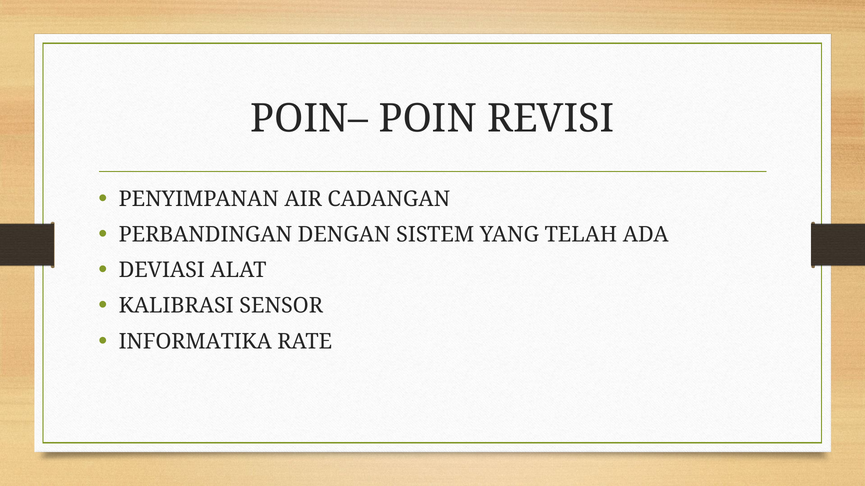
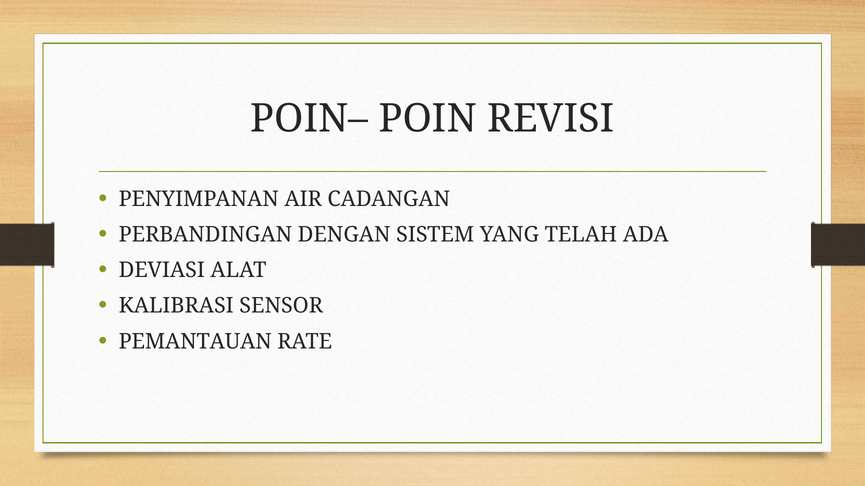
INFORMATIKA: INFORMATIKA -> PEMANTAUAN
